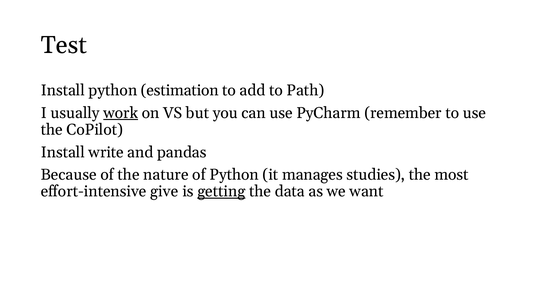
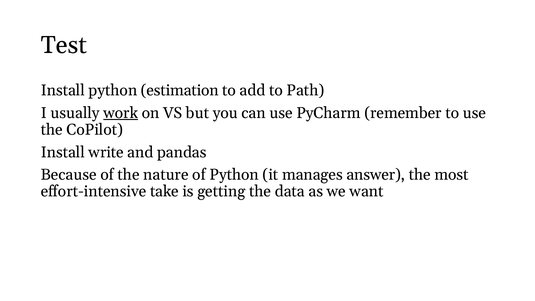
studies: studies -> answer
give: give -> take
getting underline: present -> none
